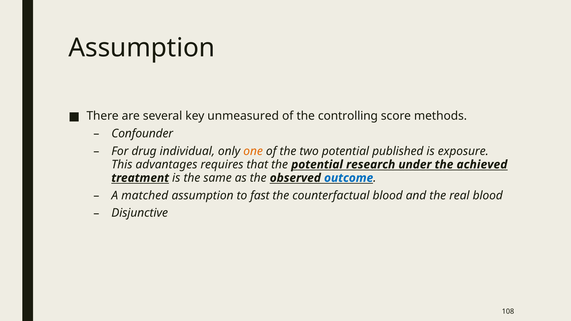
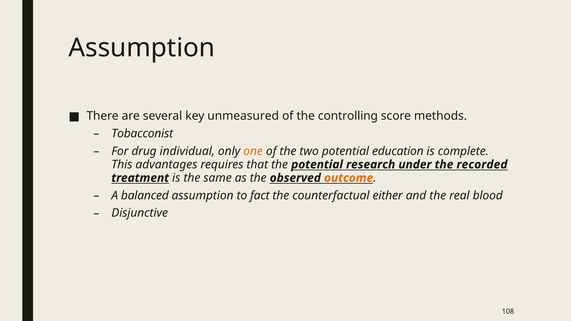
Confounder: Confounder -> Tobacconist
published: published -> education
exposure: exposure -> complete
achieved: achieved -> recorded
outcome colour: blue -> orange
matched: matched -> balanced
fast: fast -> fact
counterfactual blood: blood -> either
